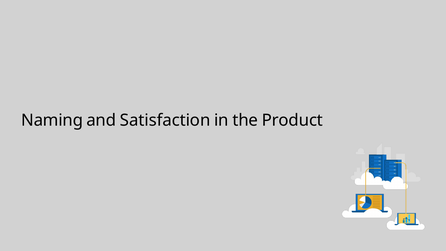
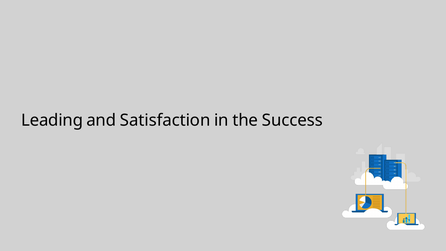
Naming: Naming -> Leading
Product: Product -> Success
